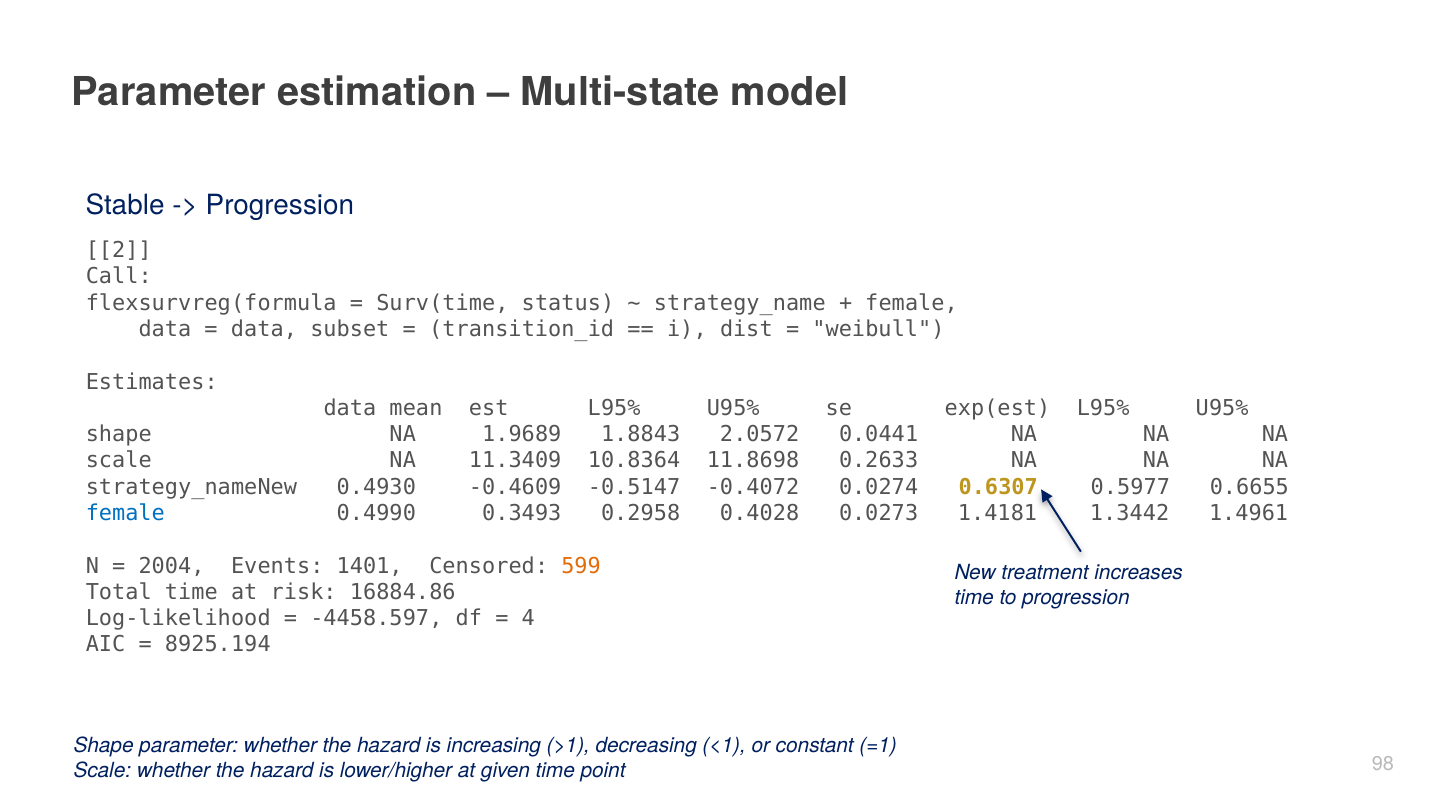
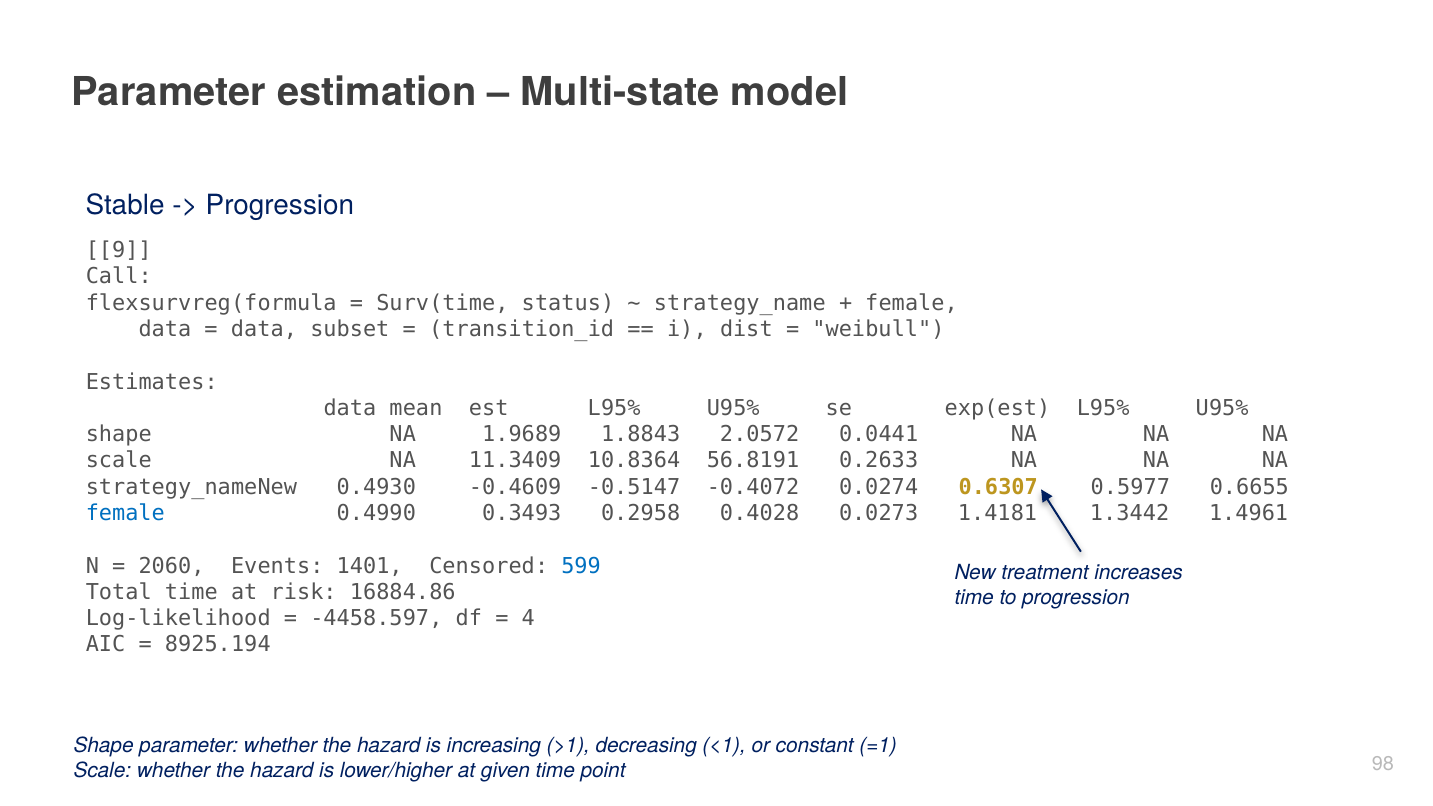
2: 2 -> 9
11.8698: 11.8698 -> 56.8191
2004: 2004 -> 2060
599 colour: orange -> blue
